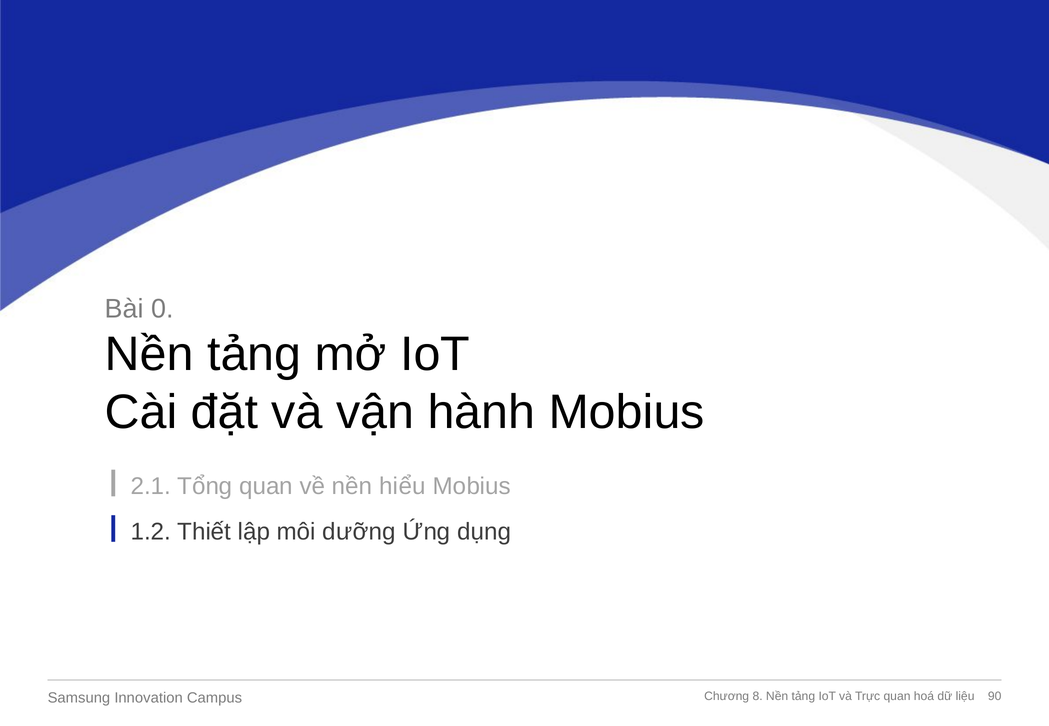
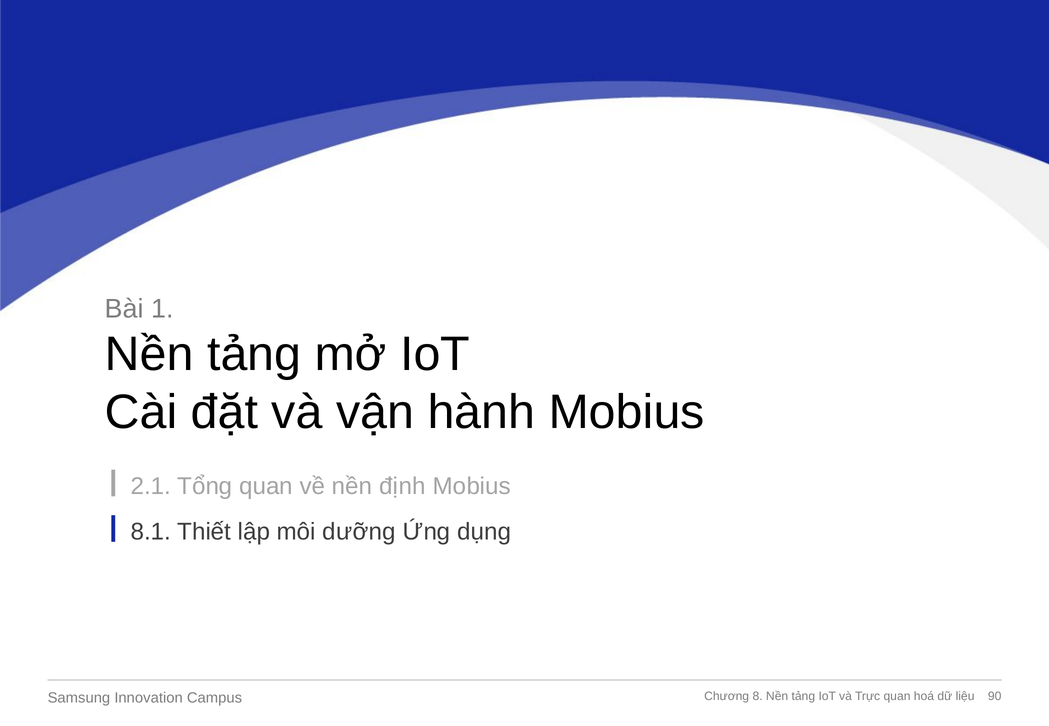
0: 0 -> 1
hiểu: hiểu -> định
1.2: 1.2 -> 8.1
